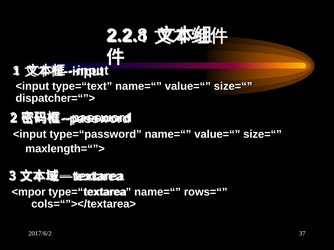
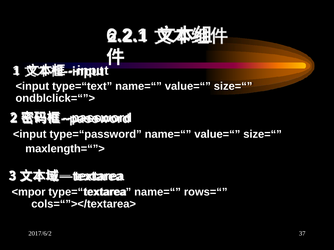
2.2.8: 2.2.8 -> 6.2.1
dispatcher=“”>: dispatcher=“”> -> ondblclick=“”>
